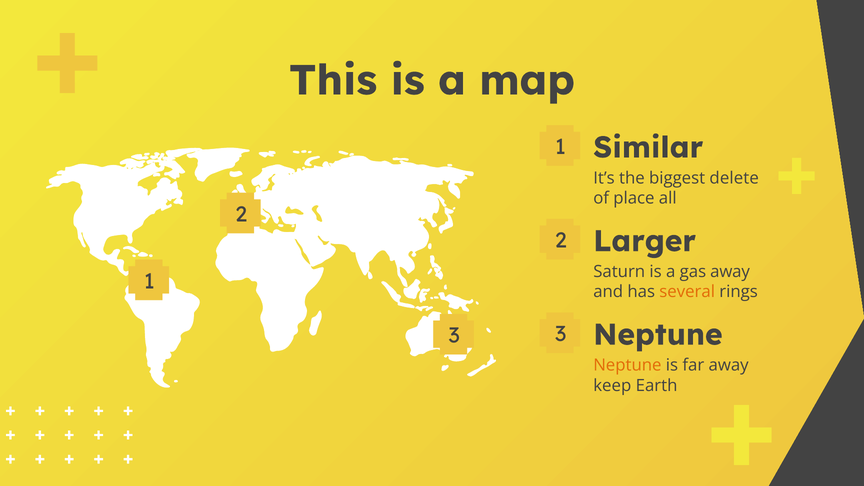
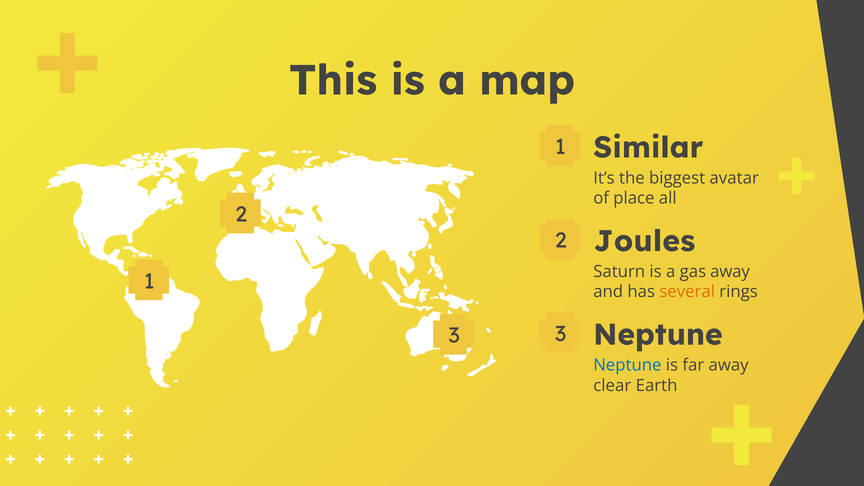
delete: delete -> avatar
Larger: Larger -> Joules
Neptune at (627, 365) colour: orange -> blue
keep: keep -> clear
